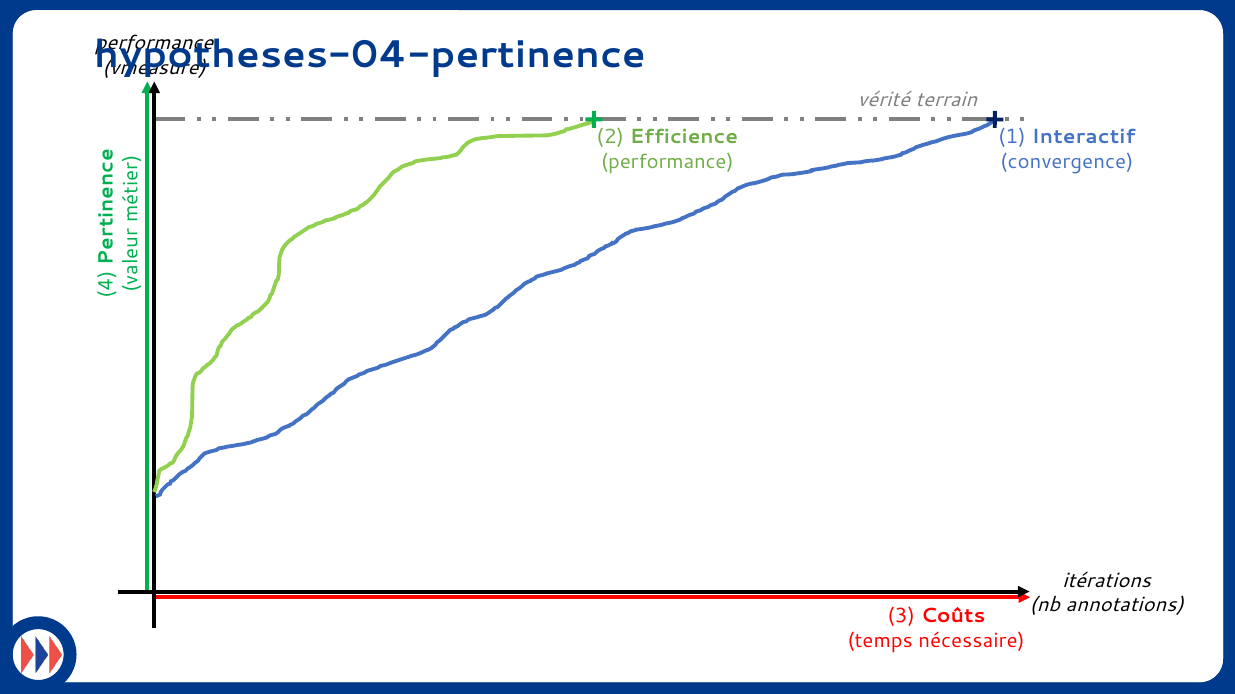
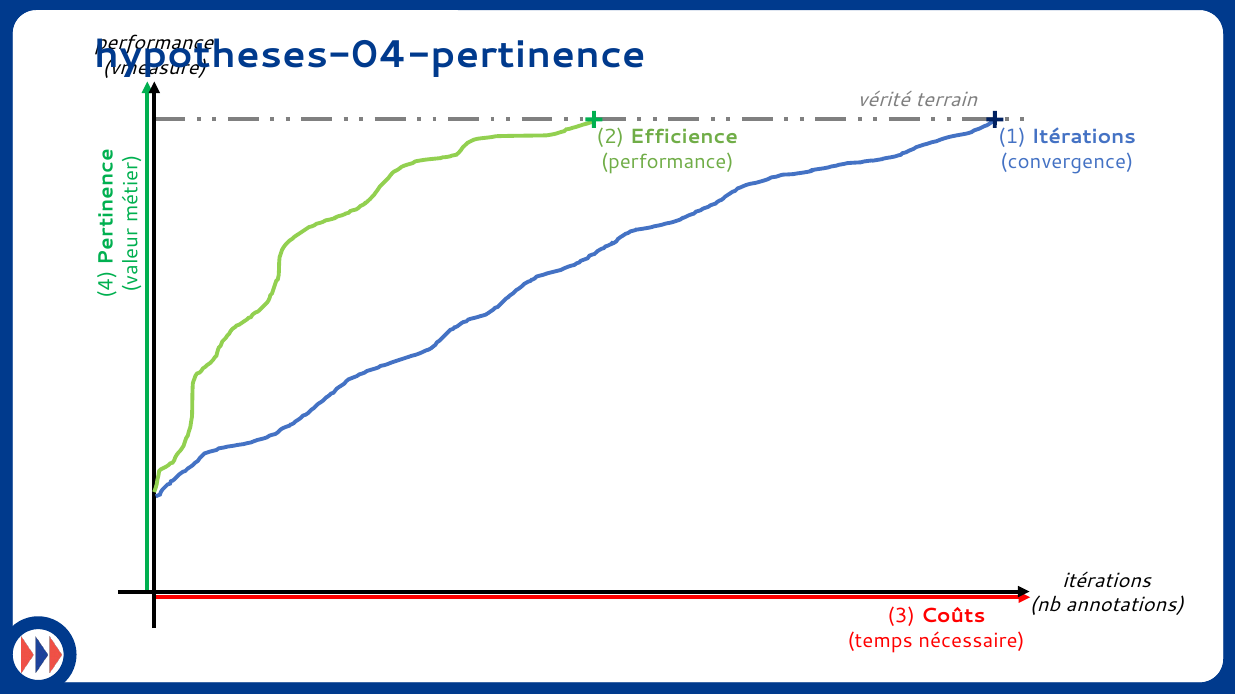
1 Interactif: Interactif -> Itérations
